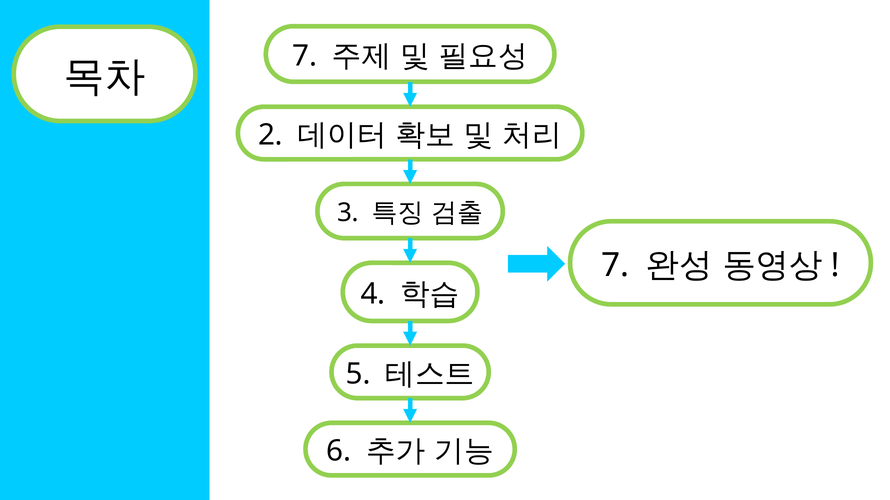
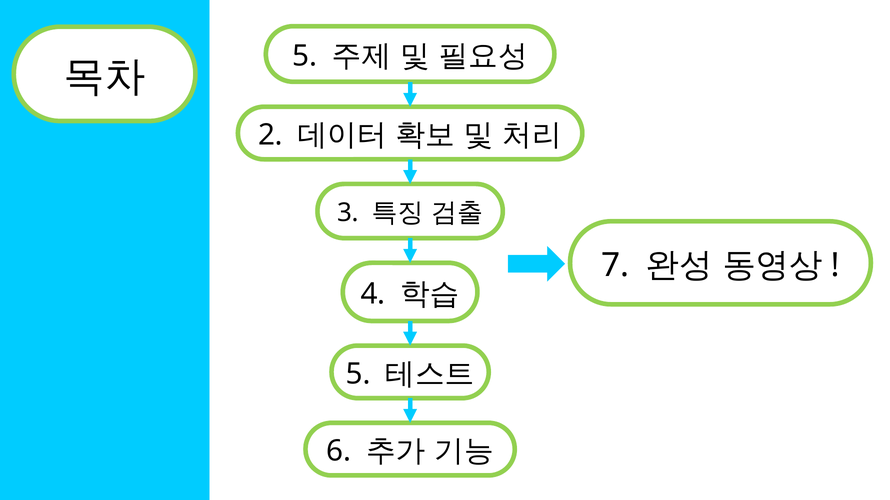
7 at (305, 56): 7 -> 5
